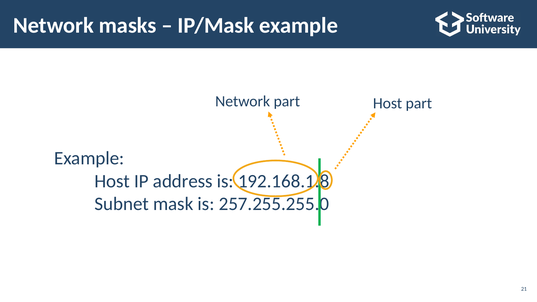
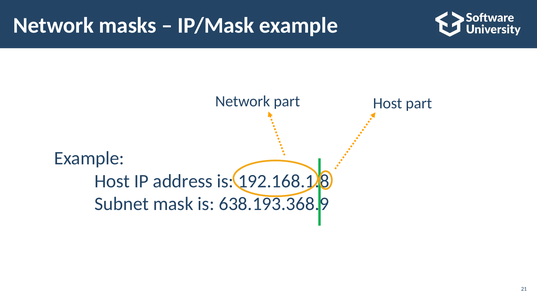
257.255.255.0: 257.255.255.0 -> 638.193.368.9
